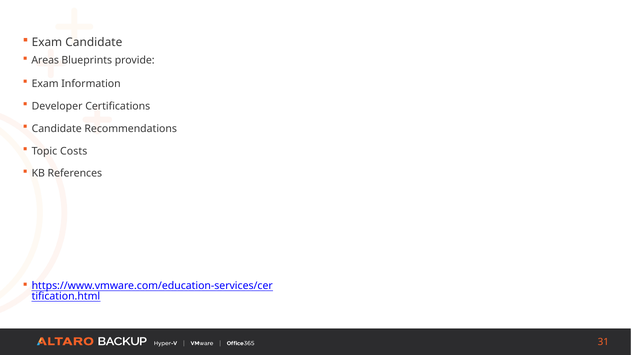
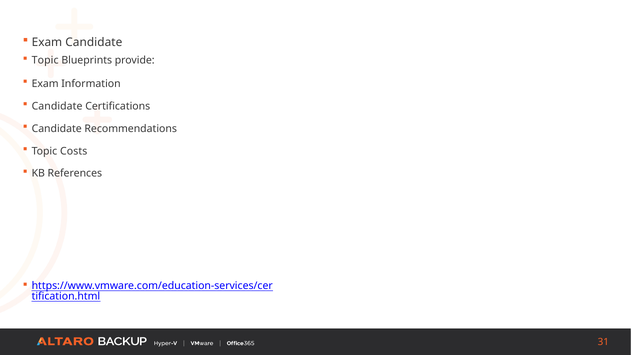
Areas at (45, 60): Areas -> Topic
Developer at (57, 106): Developer -> Candidate
